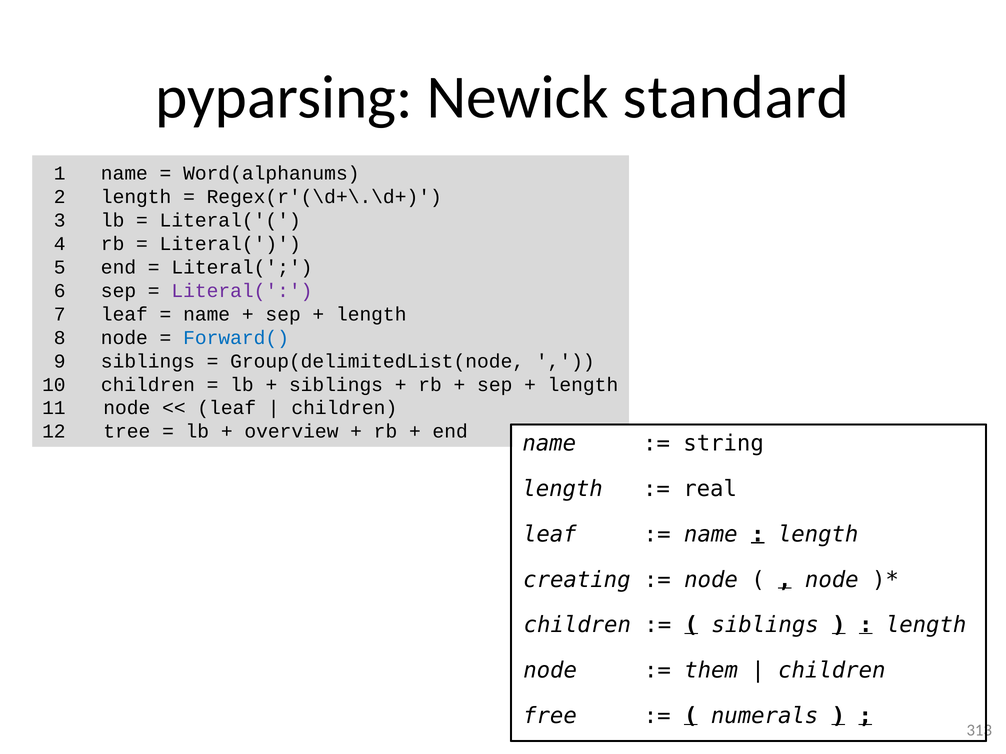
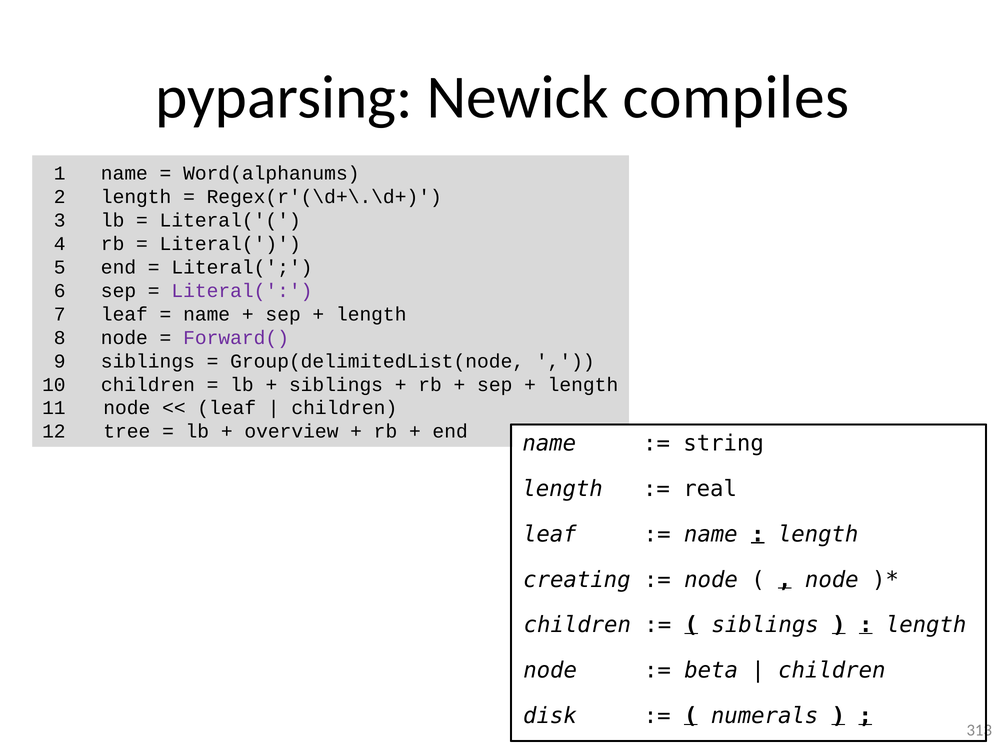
standard: standard -> compiles
Forward( colour: blue -> purple
them: them -> beta
free: free -> disk
